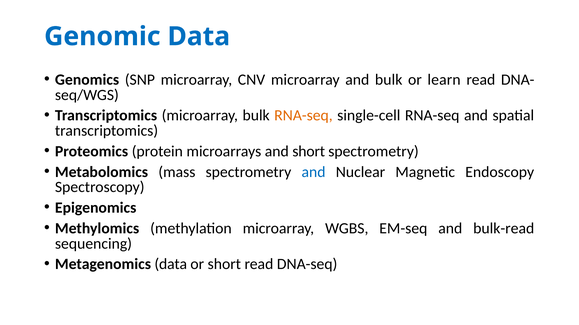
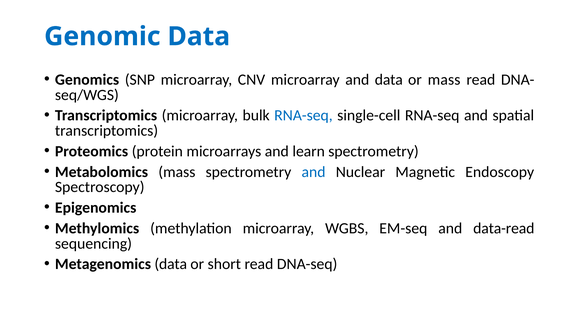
and bulk: bulk -> data
or learn: learn -> mass
RNA-seq at (303, 116) colour: orange -> blue
and short: short -> learn
bulk-read: bulk-read -> data-read
